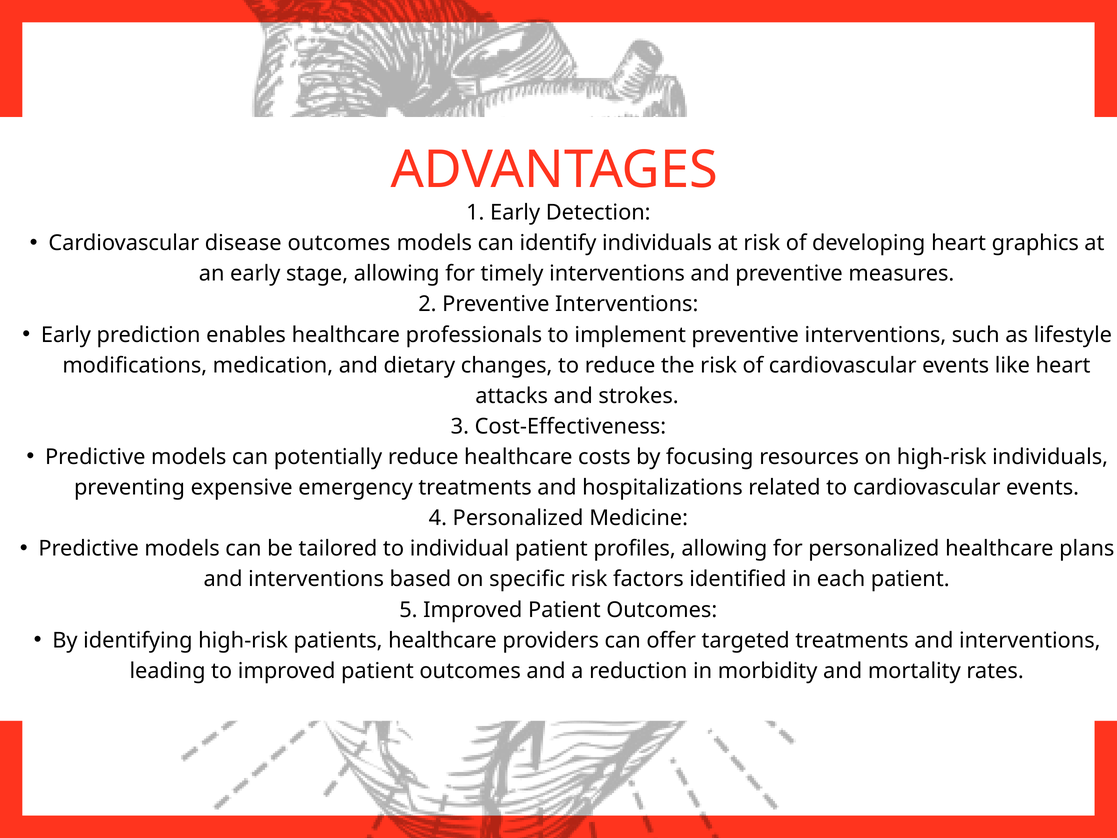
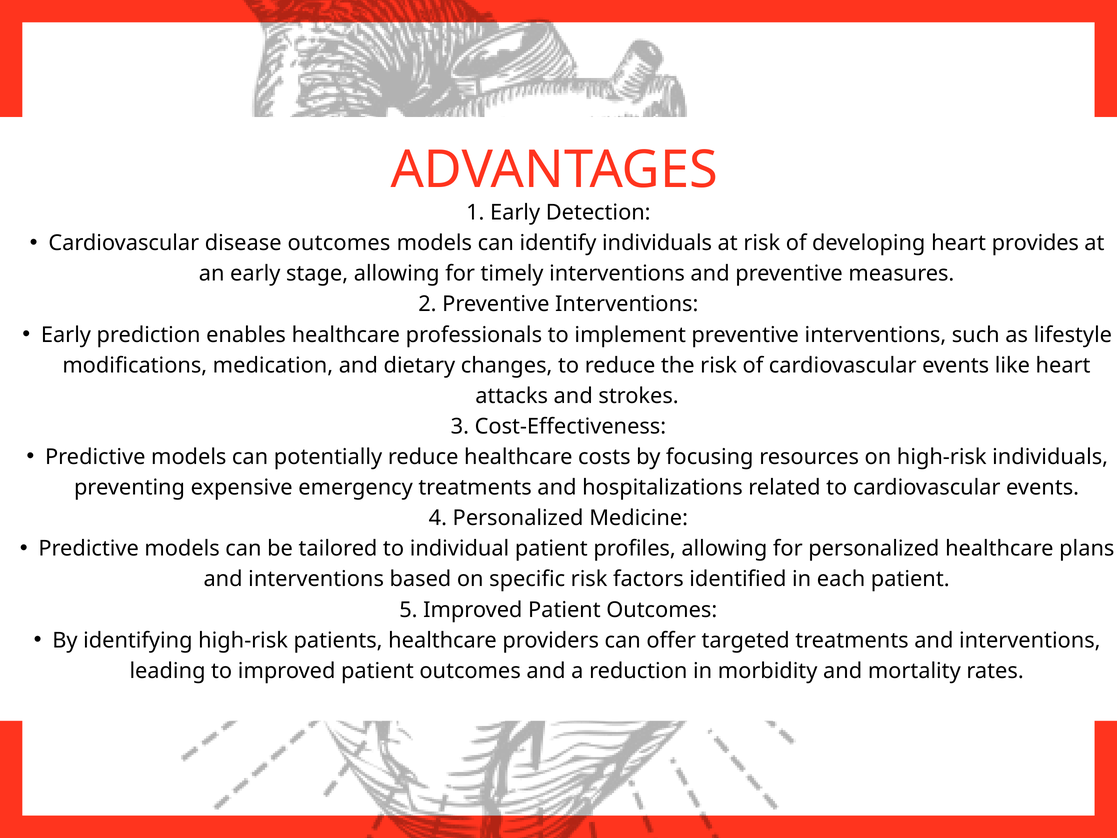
graphics: graphics -> provides
